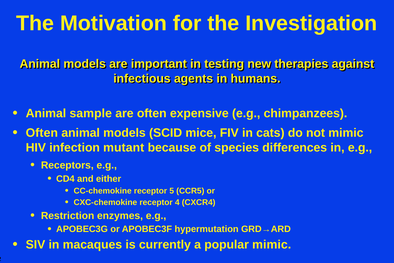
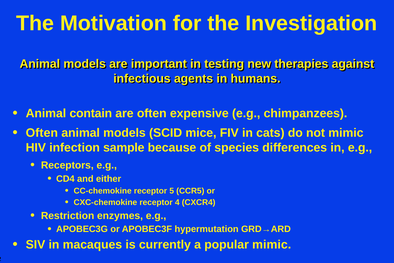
sample: sample -> contain
mutant: mutant -> sample
